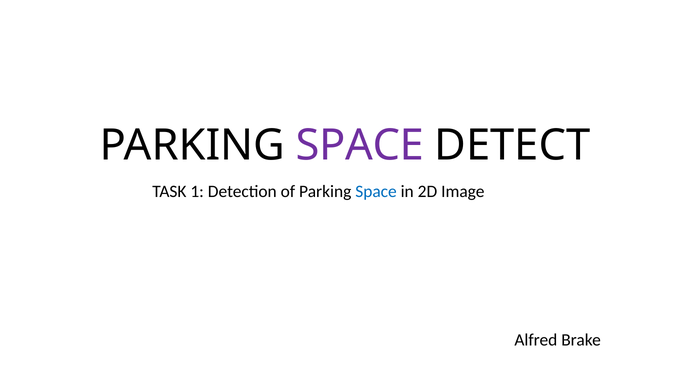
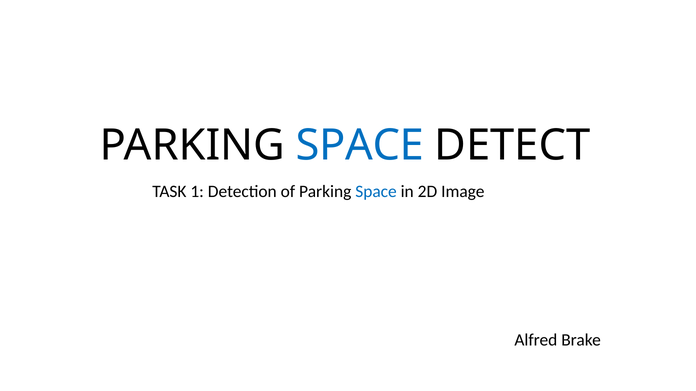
SPACE at (360, 145) colour: purple -> blue
